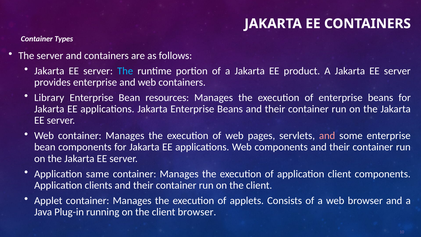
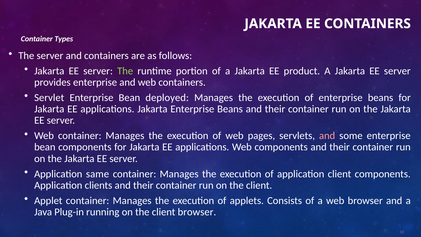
The at (125, 71) colour: light blue -> light green
Library: Library -> Servlet
resources: resources -> deployed
